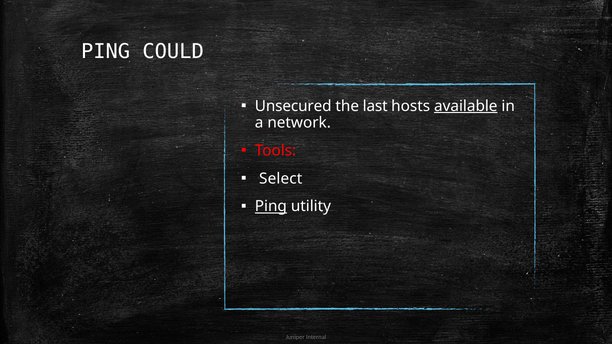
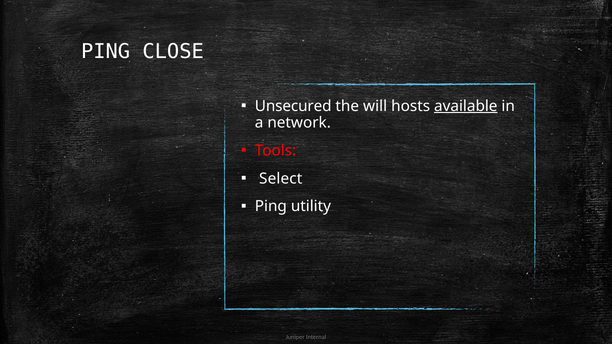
COULD: COULD -> CLOSE
last: last -> will
Ping at (271, 207) underline: present -> none
